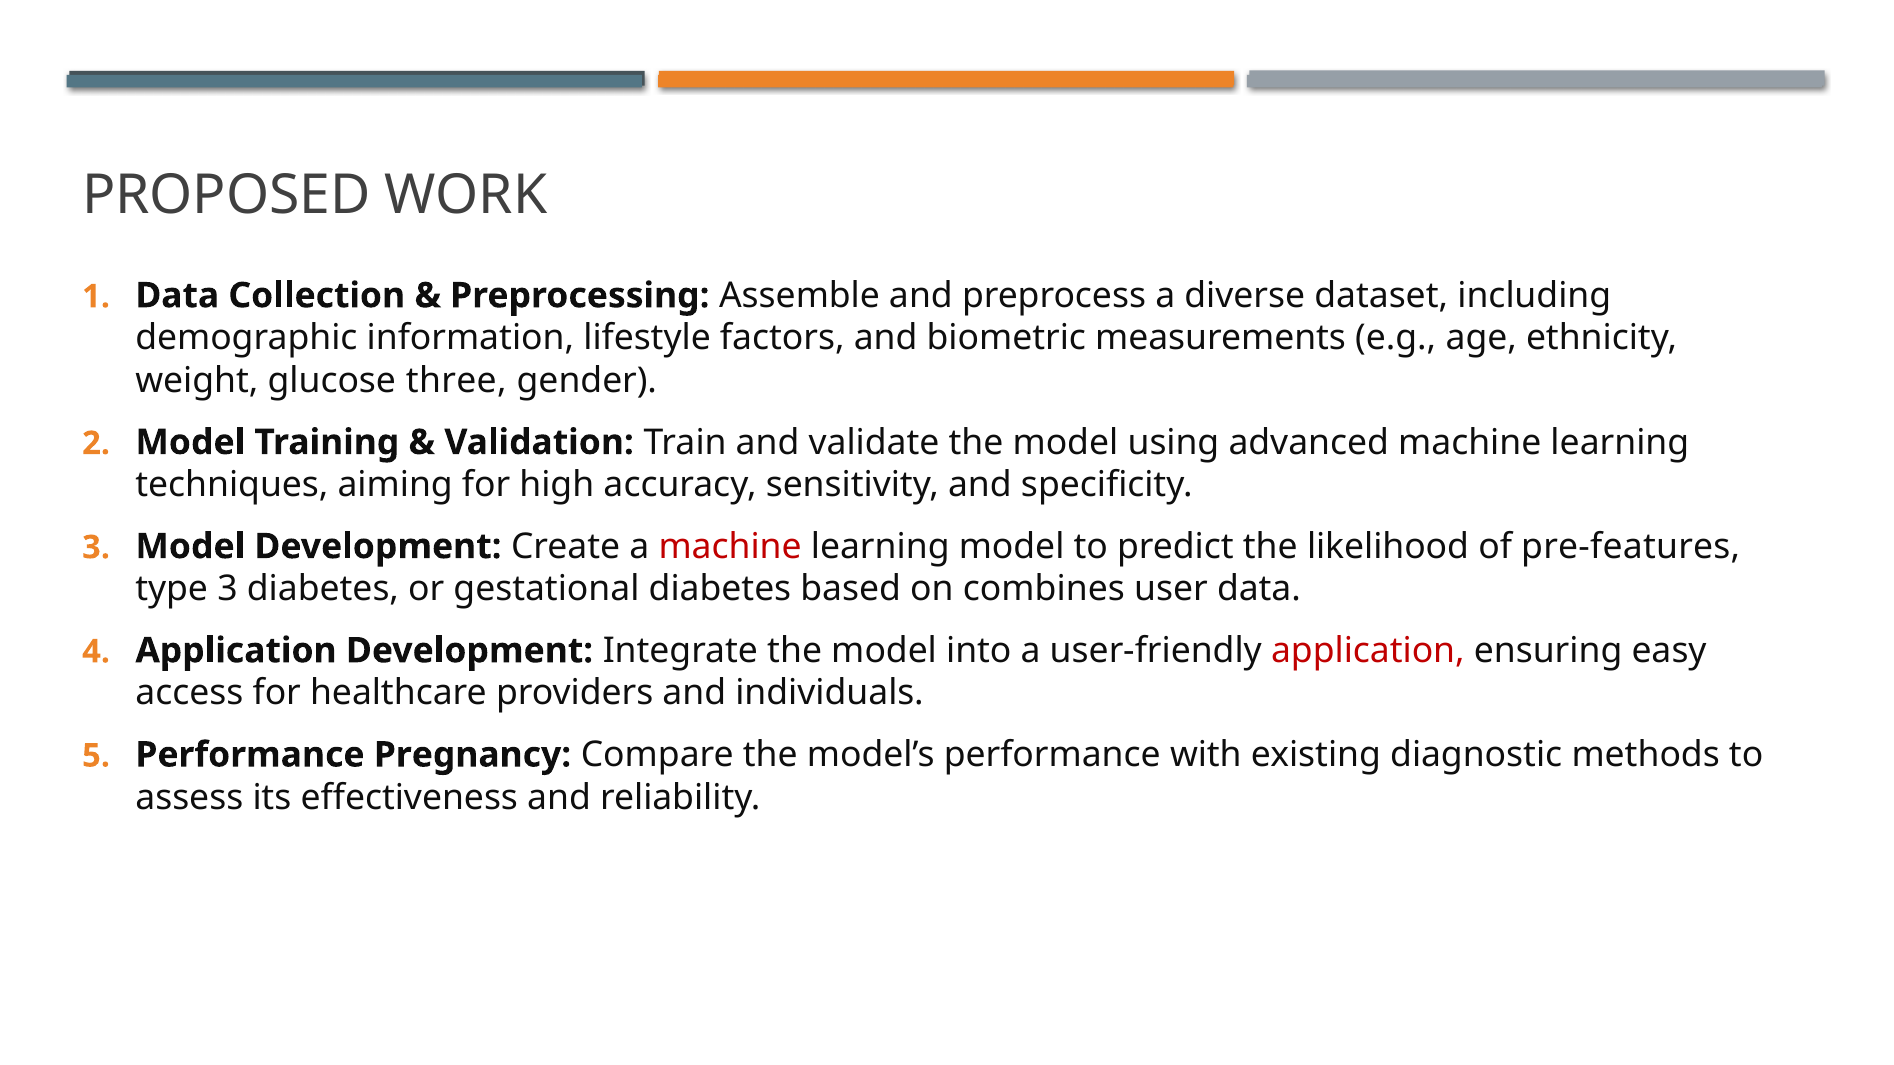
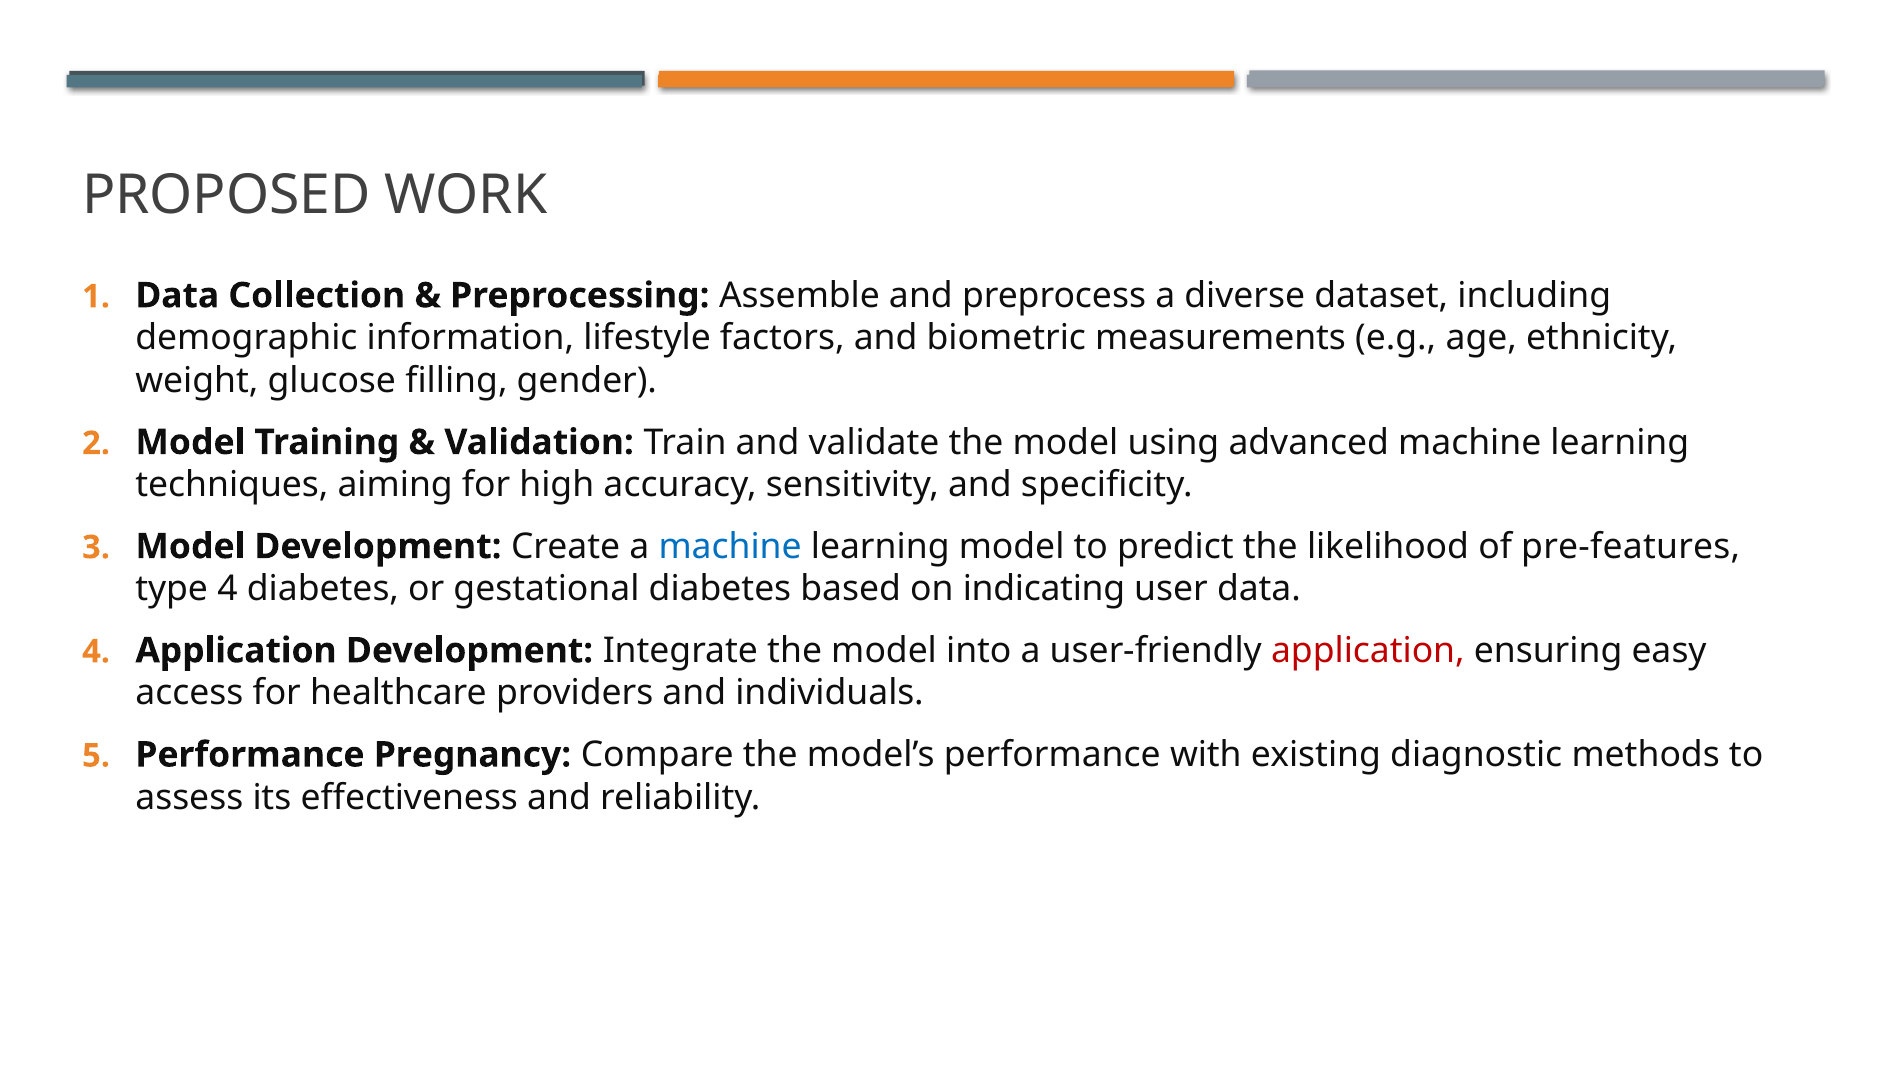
three: three -> filling
machine at (730, 547) colour: red -> blue
type 3: 3 -> 4
combines: combines -> indicating
